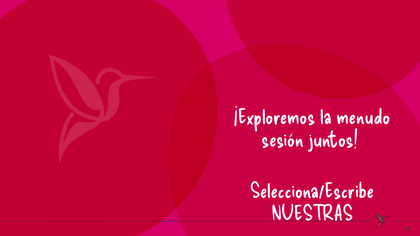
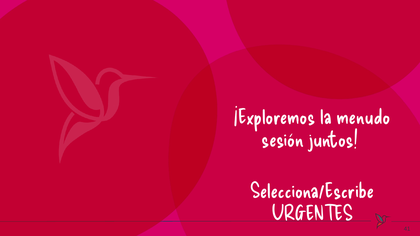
NUESTRAS: NUESTRAS -> URGENTES
